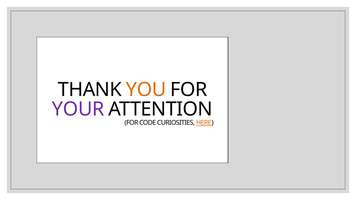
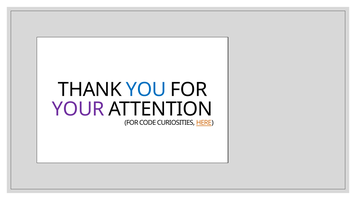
YOU colour: orange -> blue
